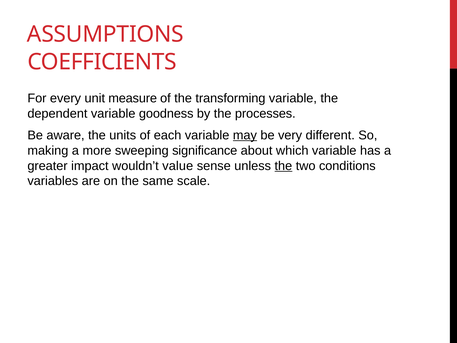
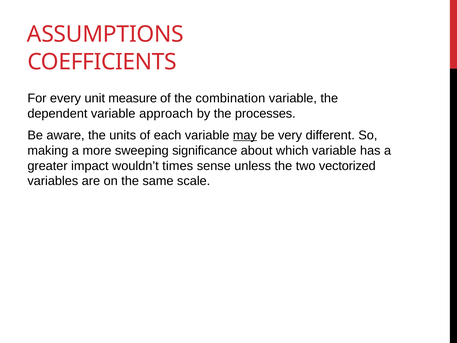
transforming: transforming -> combination
goodness: goodness -> approach
value: value -> times
the at (283, 166) underline: present -> none
conditions: conditions -> vectorized
